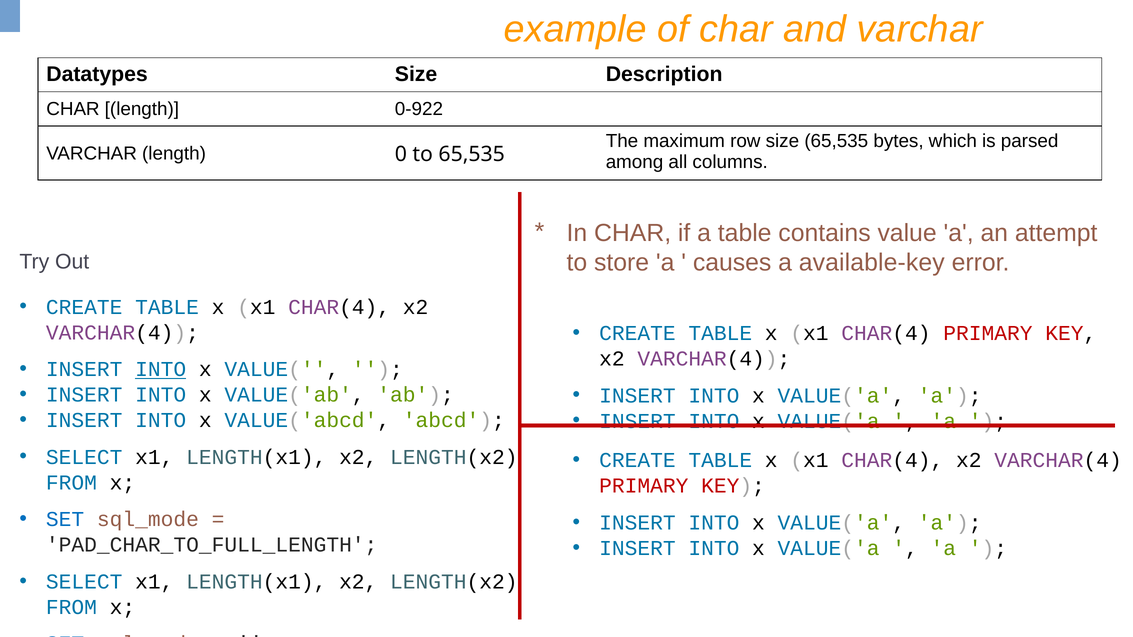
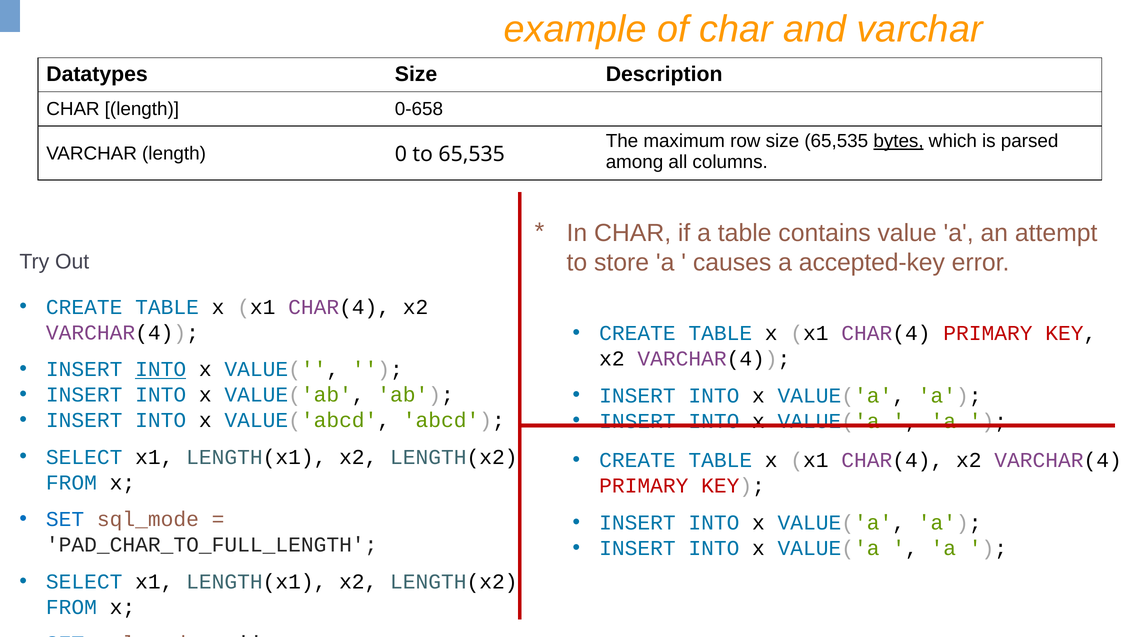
0-922: 0-922 -> 0-658
bytes underline: none -> present
available-key: available-key -> accepted-key
